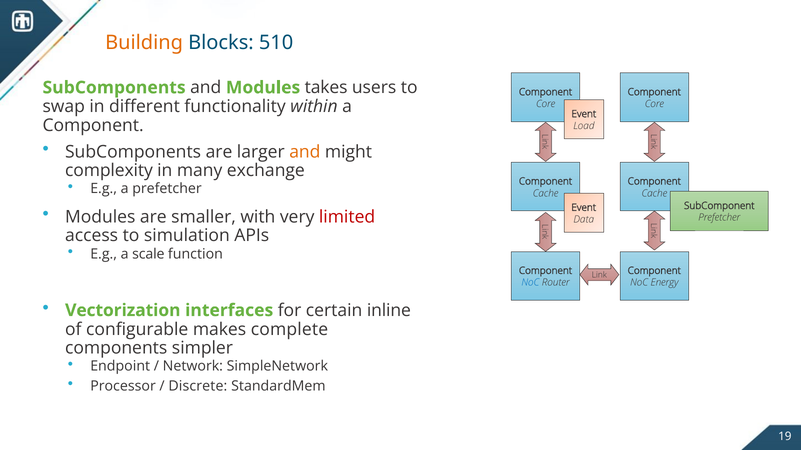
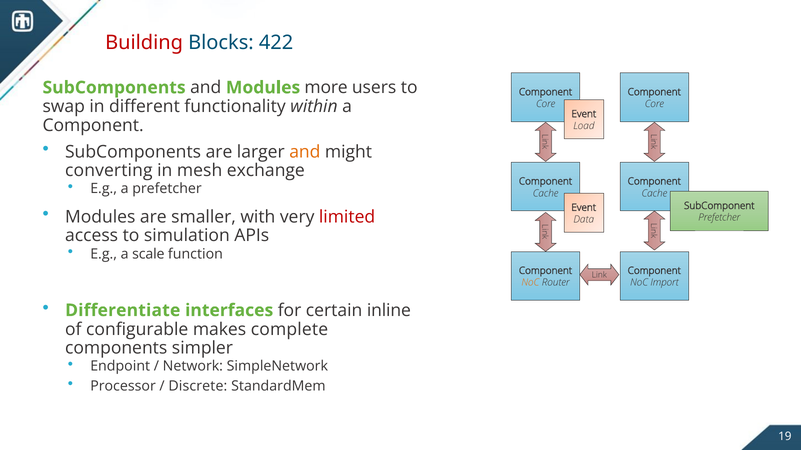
Building colour: orange -> red
510: 510 -> 422
takes: takes -> more
complexity: complexity -> converting
many: many -> mesh
NoC at (530, 283) colour: blue -> orange
Energy: Energy -> Import
Vectorization: Vectorization -> Differentiate
